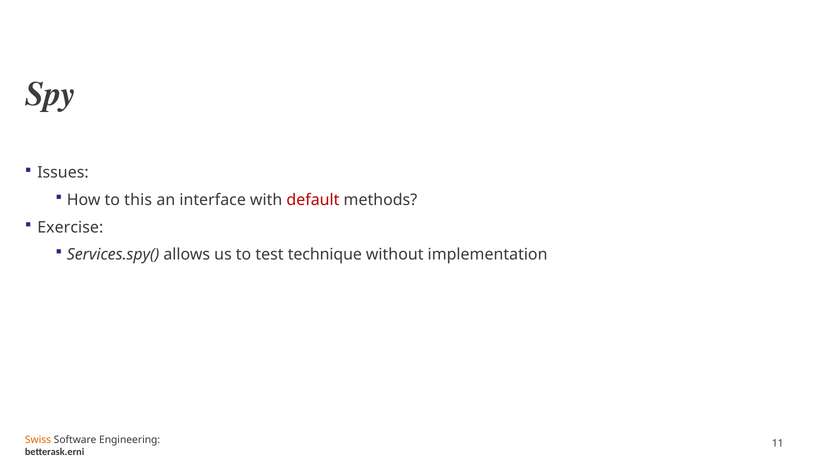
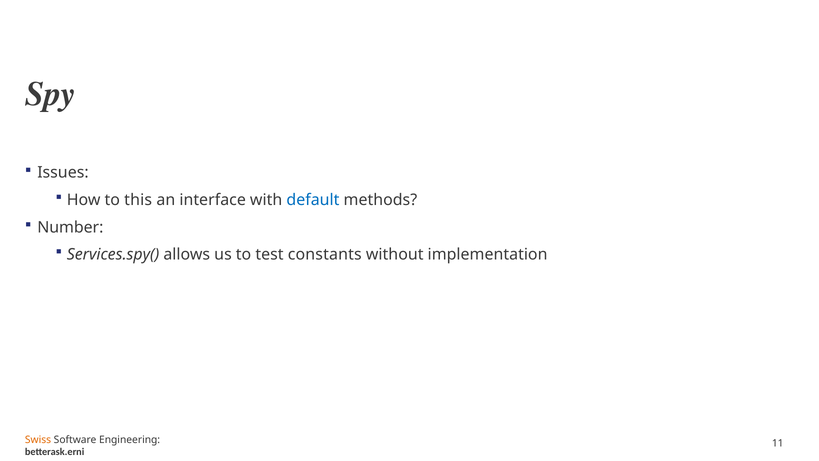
default colour: red -> blue
Exercise: Exercise -> Number
technique: technique -> constants
